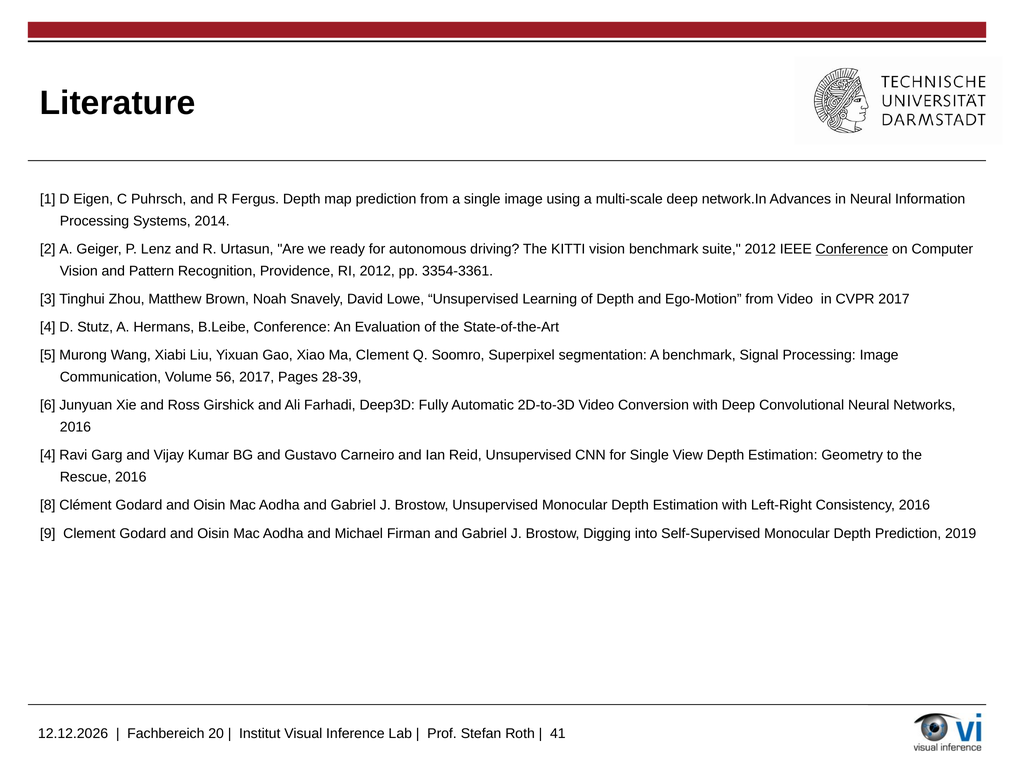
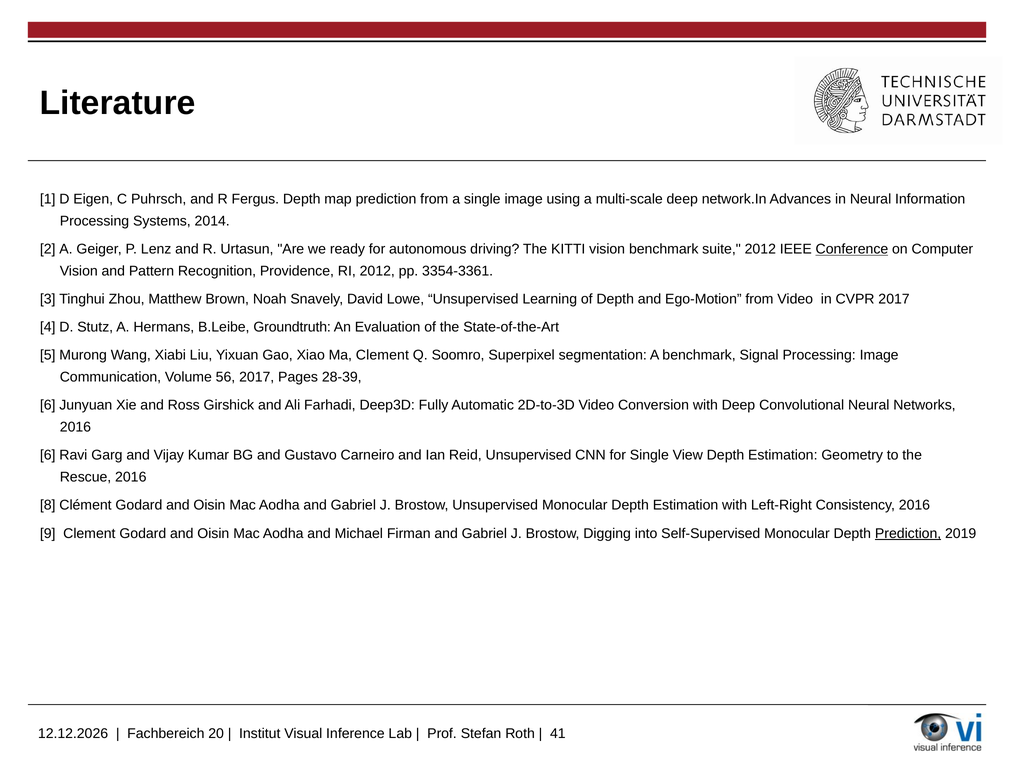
B.Leibe Conference: Conference -> Groundtruth
4 at (48, 456): 4 -> 6
Prediction at (908, 534) underline: none -> present
